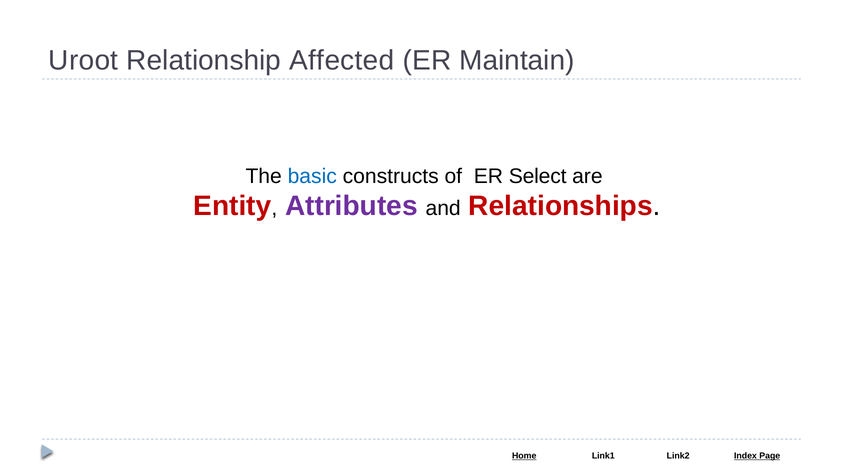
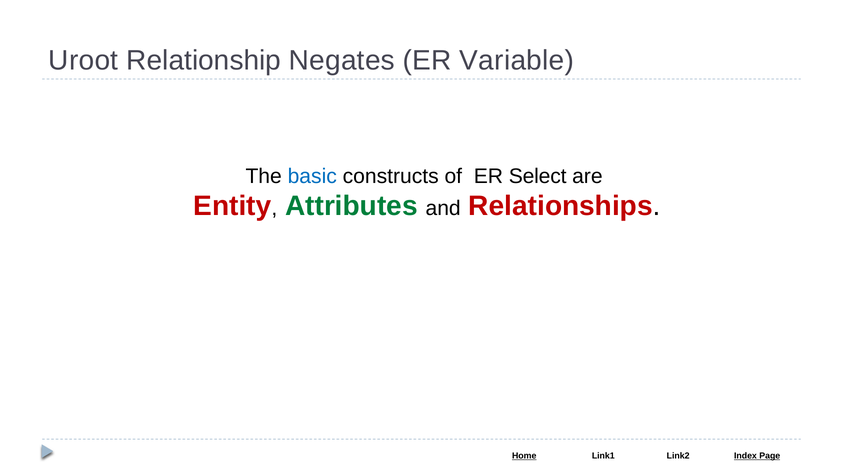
Affected: Affected -> Negates
Maintain: Maintain -> Variable
Attributes colour: purple -> green
